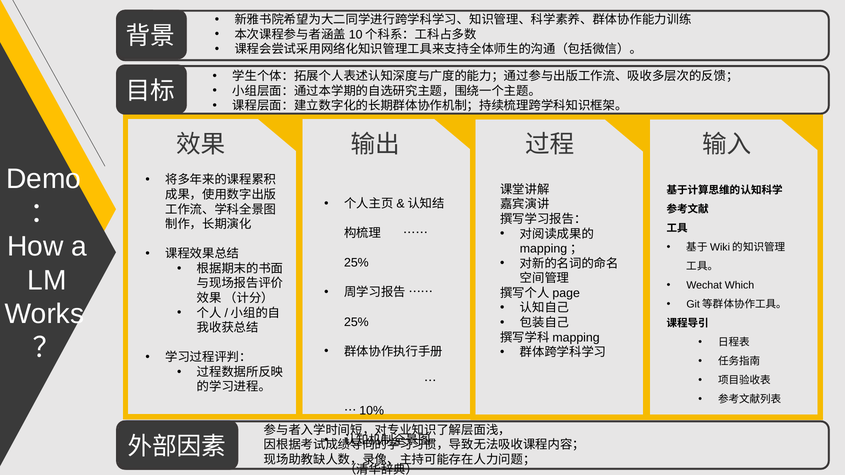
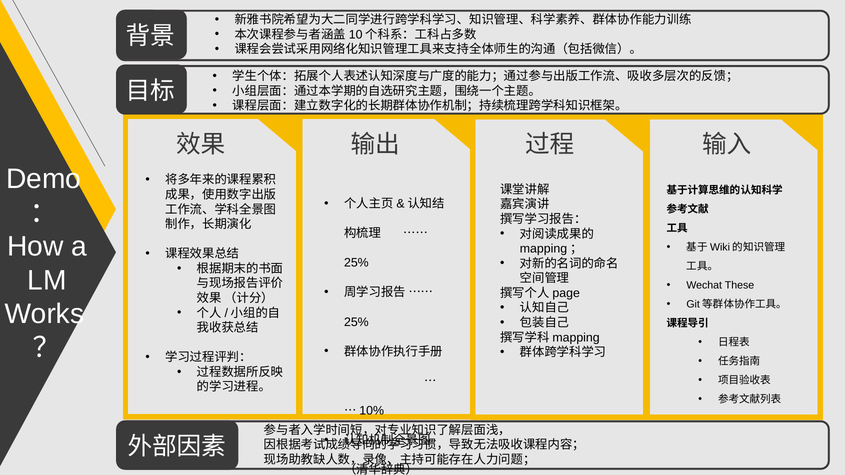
Which: Which -> These
